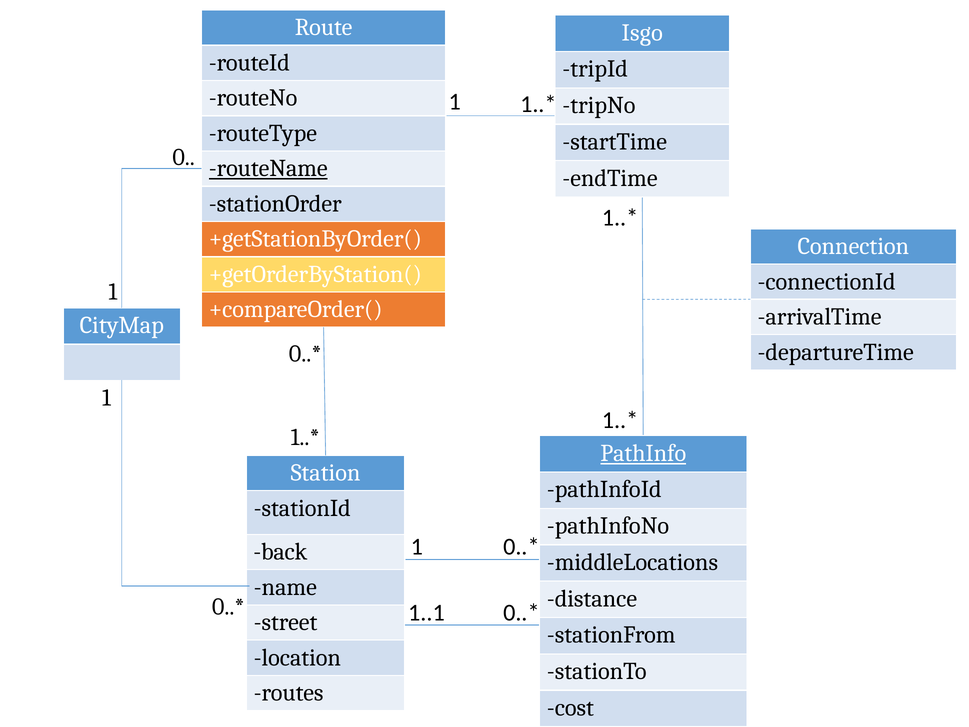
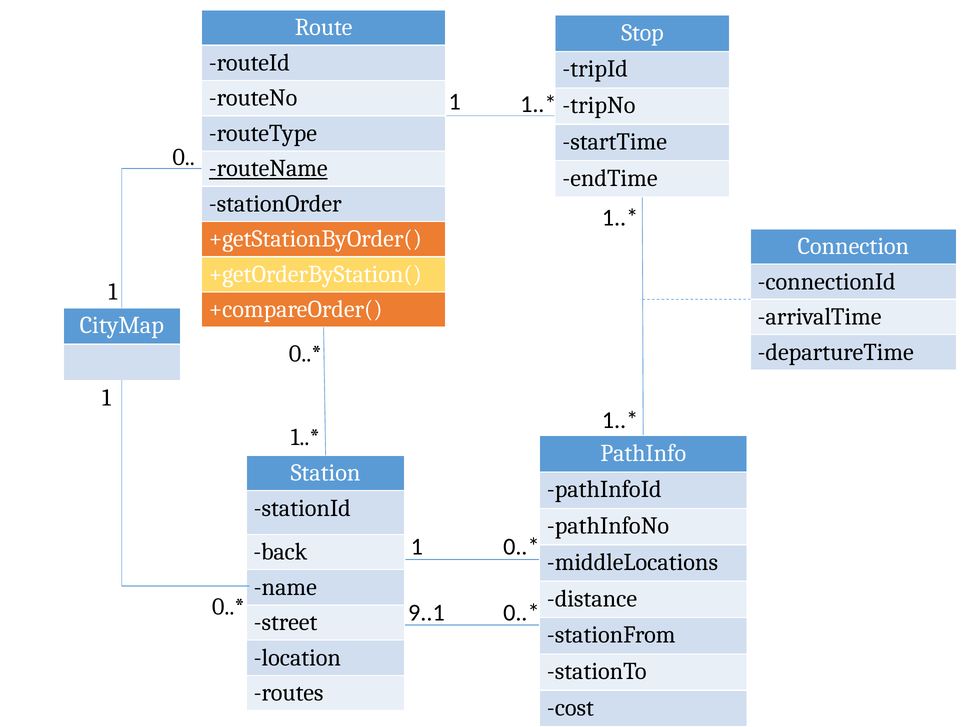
Isgo: Isgo -> Stop
PathInfo underline: present -> none
1..1: 1..1 -> 9..1
